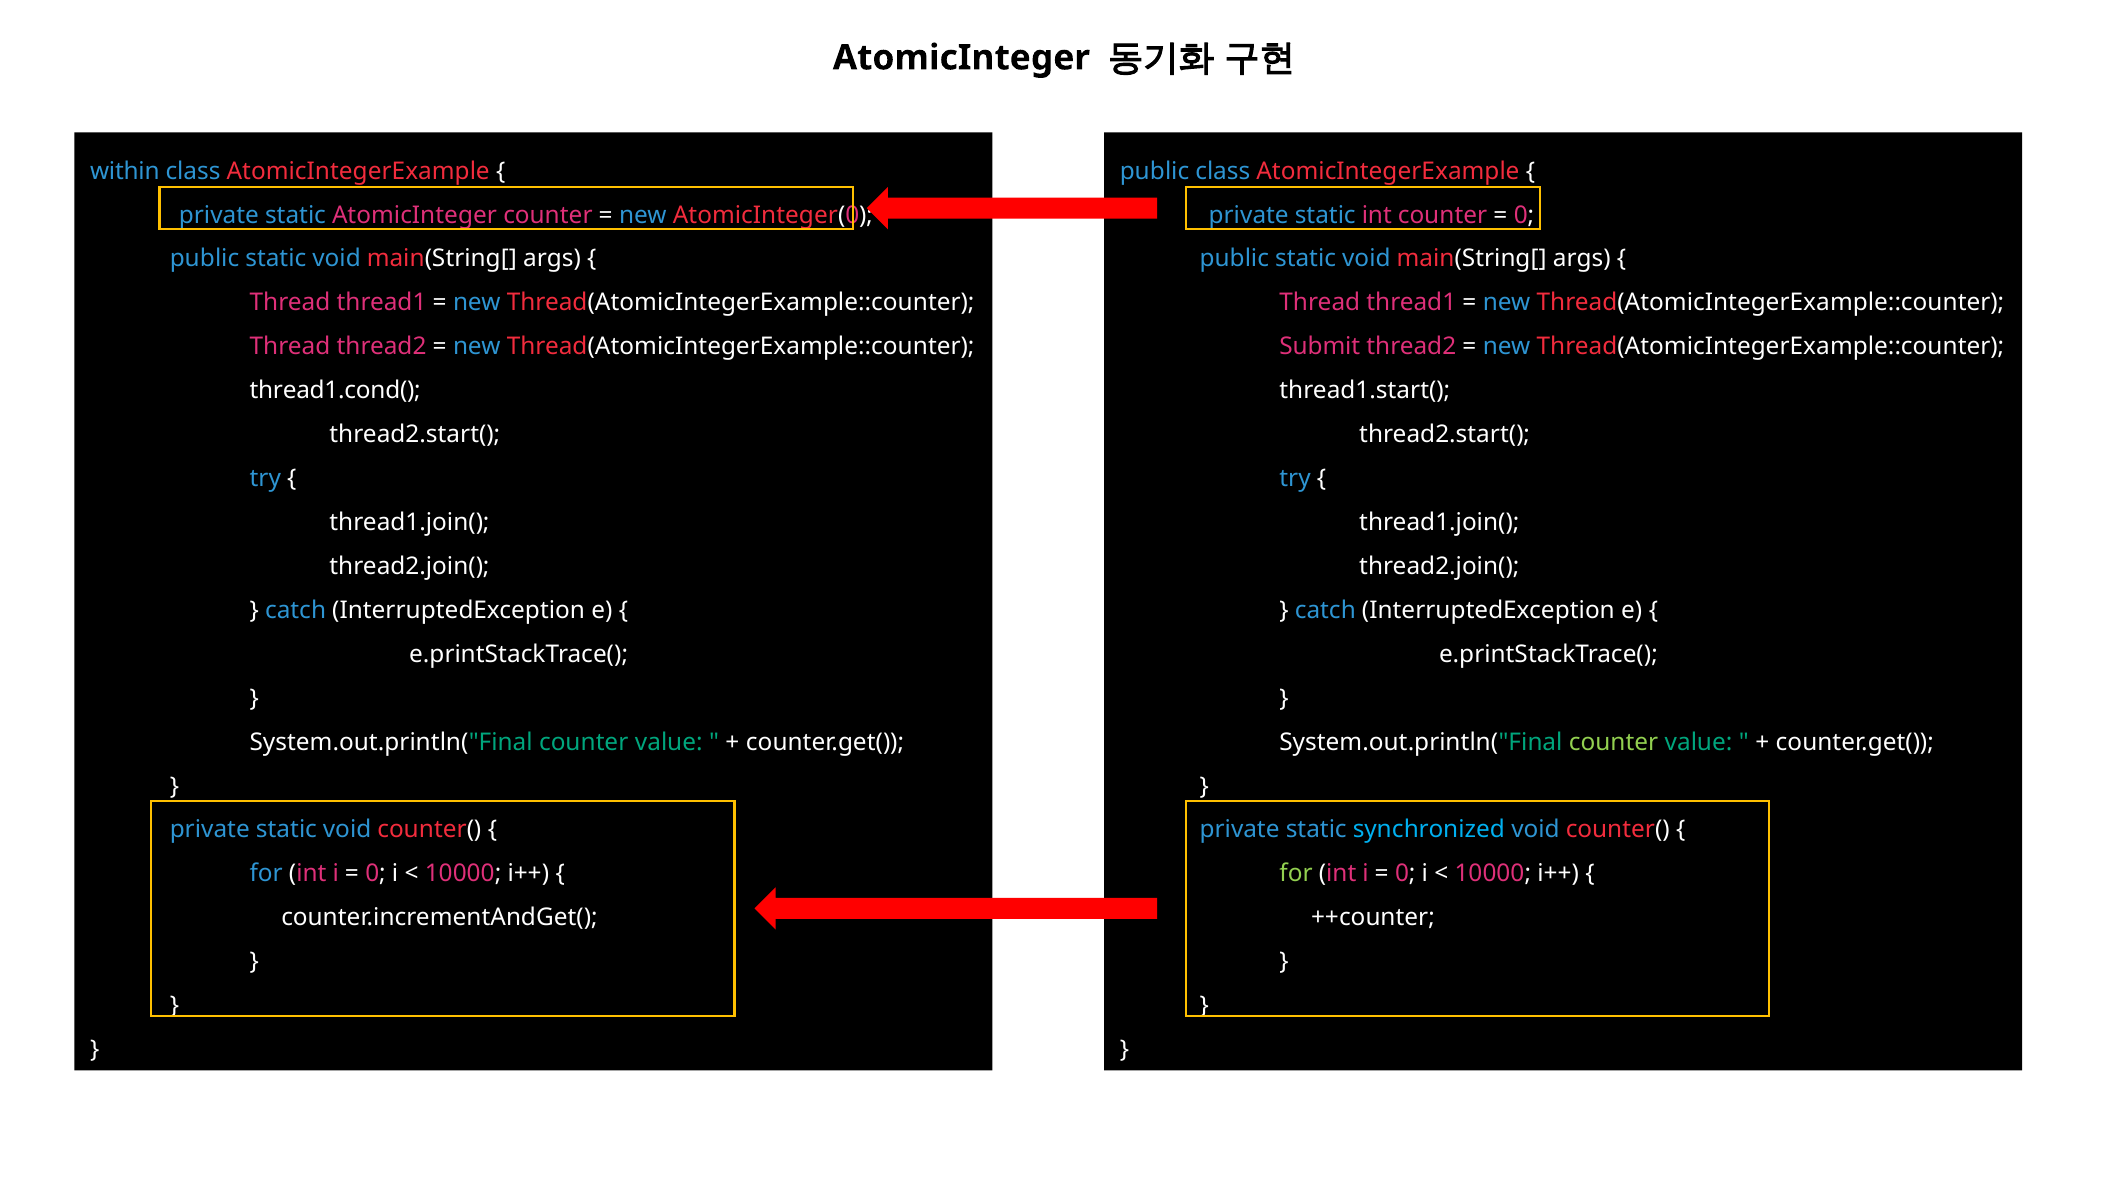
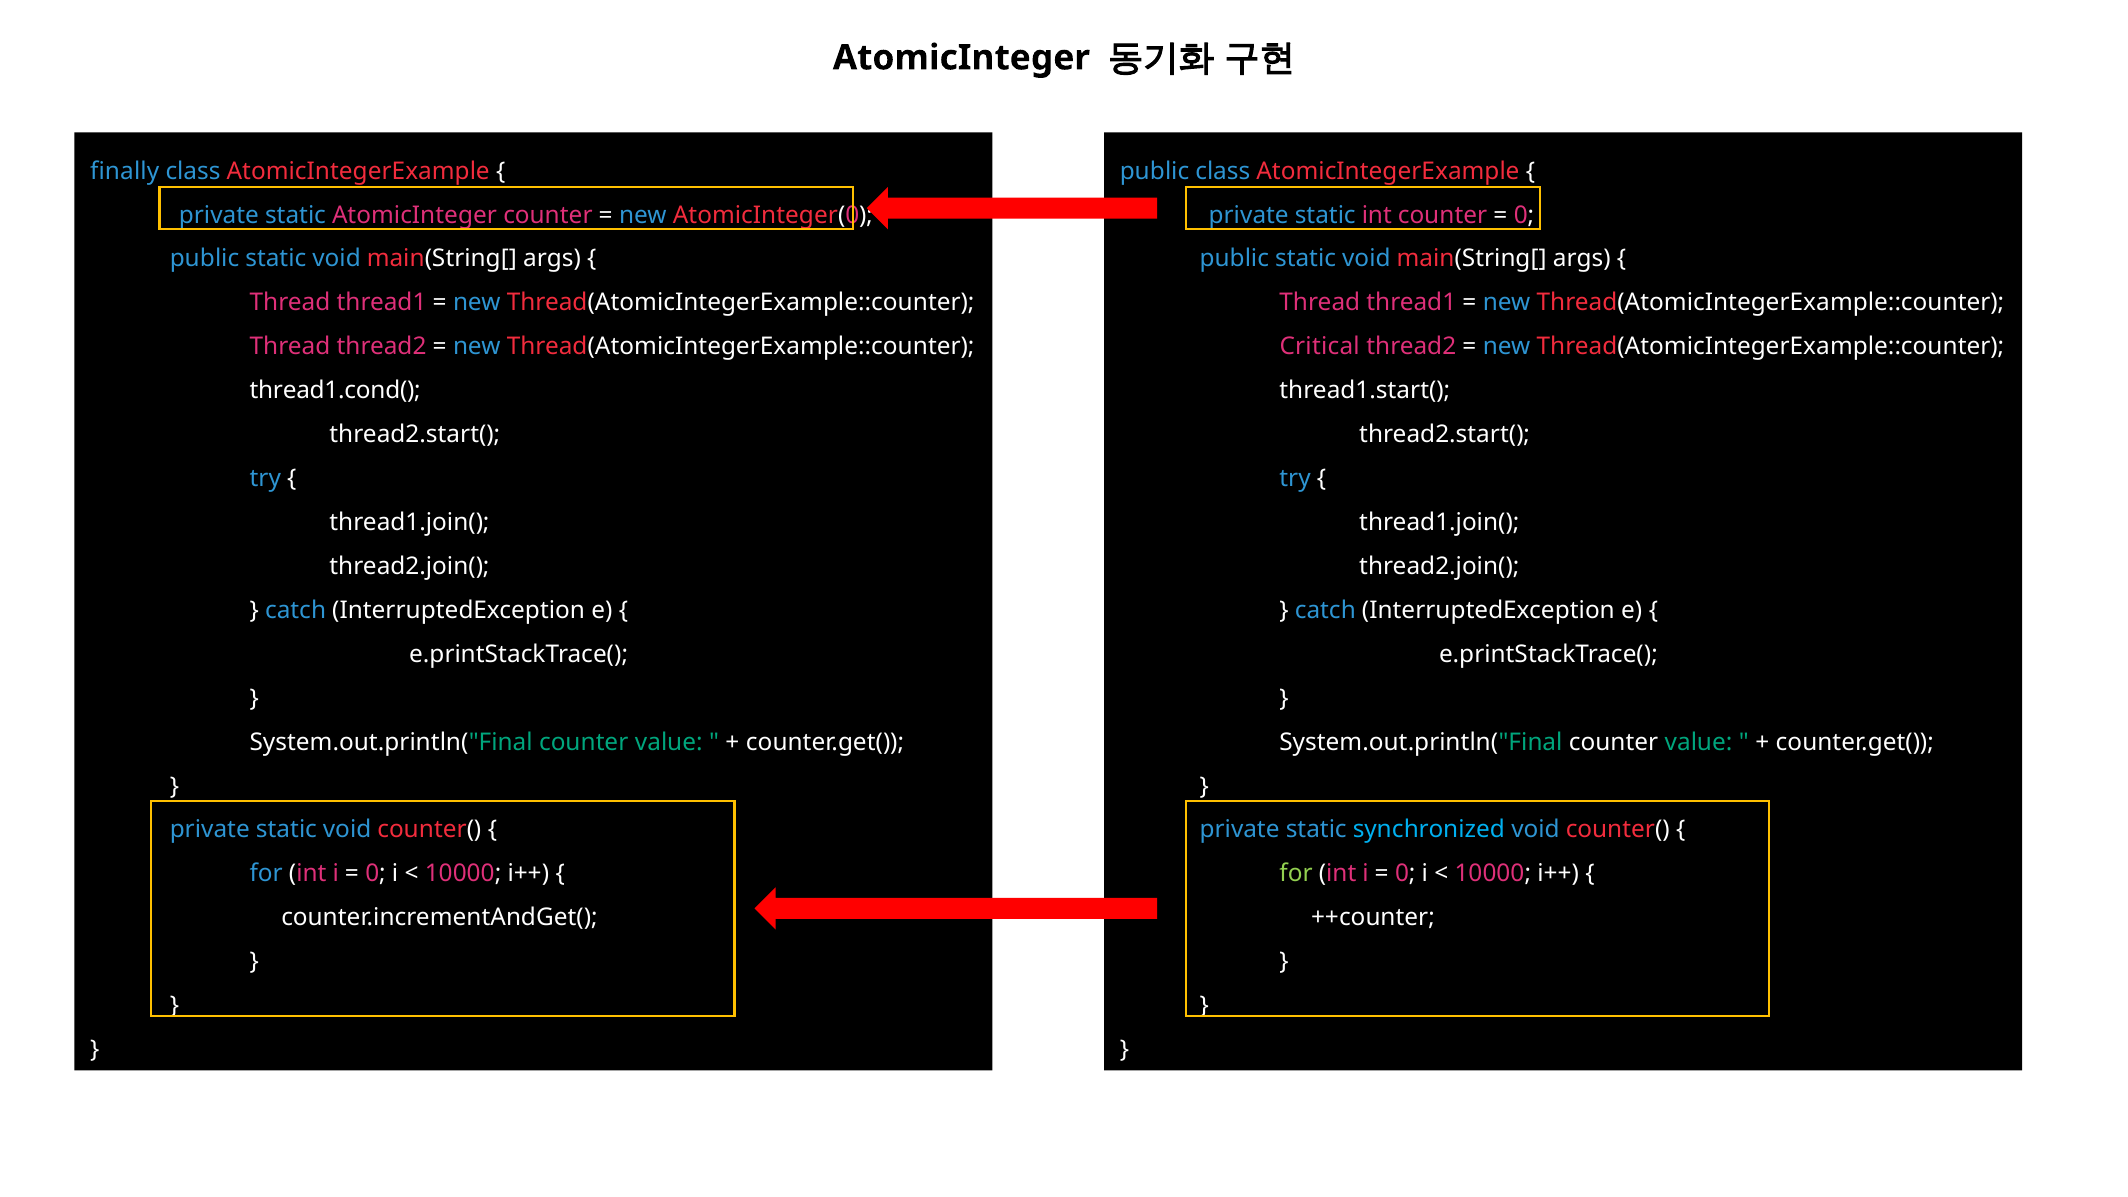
within: within -> finally
Submit: Submit -> Critical
counter at (1614, 742) colour: light green -> white
